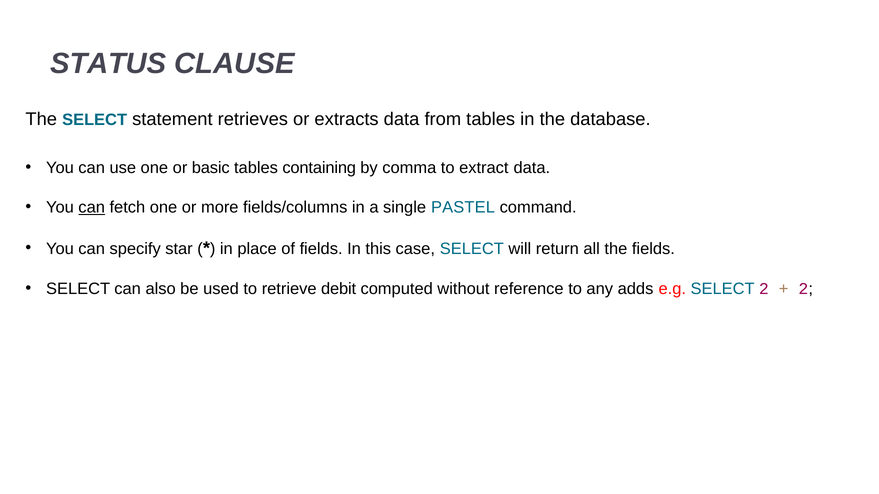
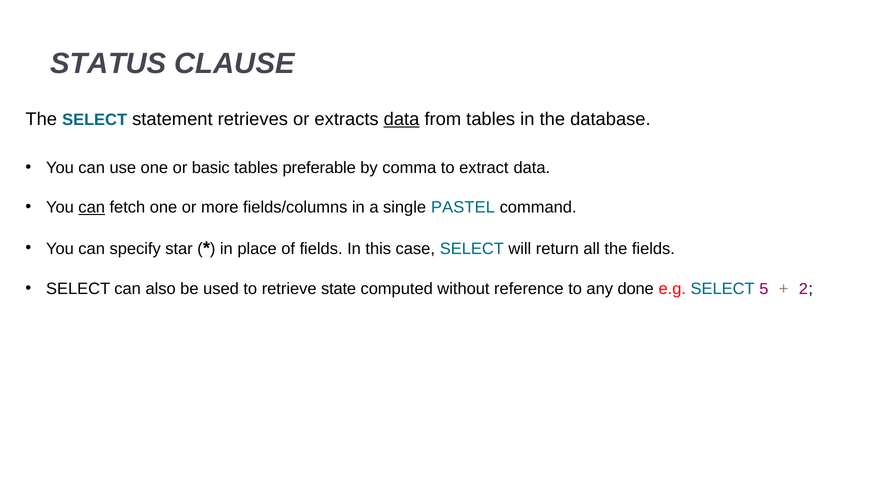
data at (402, 119) underline: none -> present
containing: containing -> preferable
debit: debit -> state
adds: adds -> done
SELECT 2: 2 -> 5
